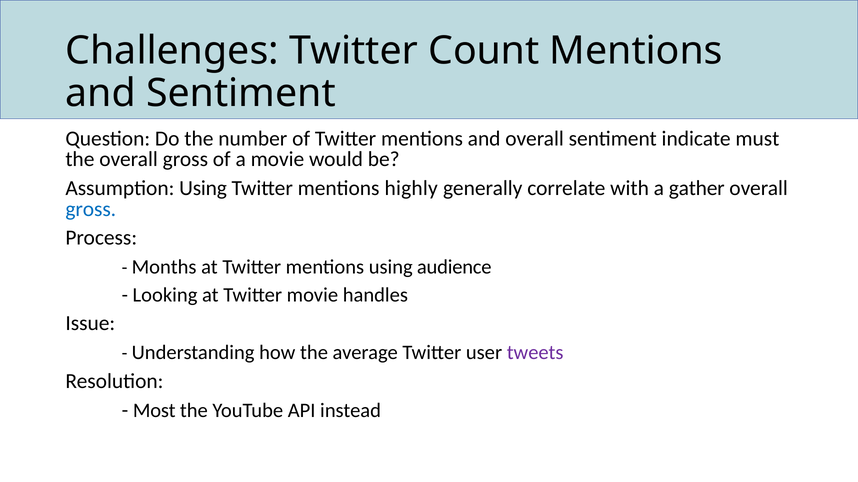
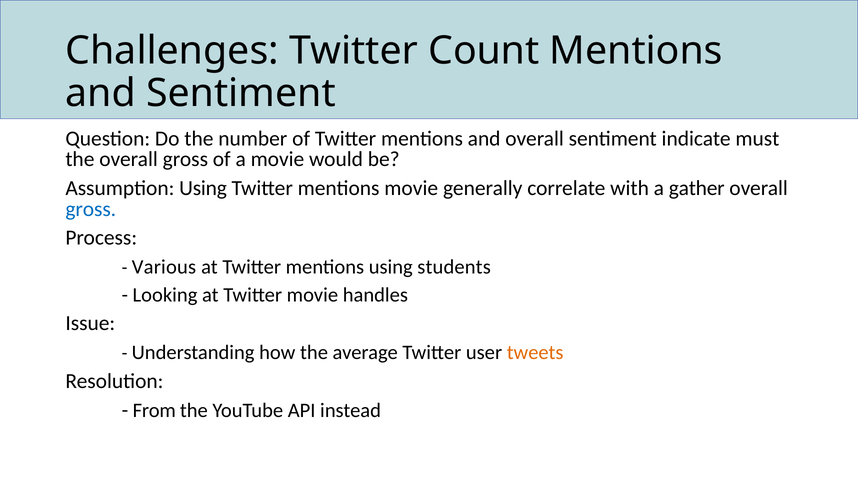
mentions highly: highly -> movie
Months: Months -> Various
audience: audience -> students
tweets colour: purple -> orange
Most: Most -> From
